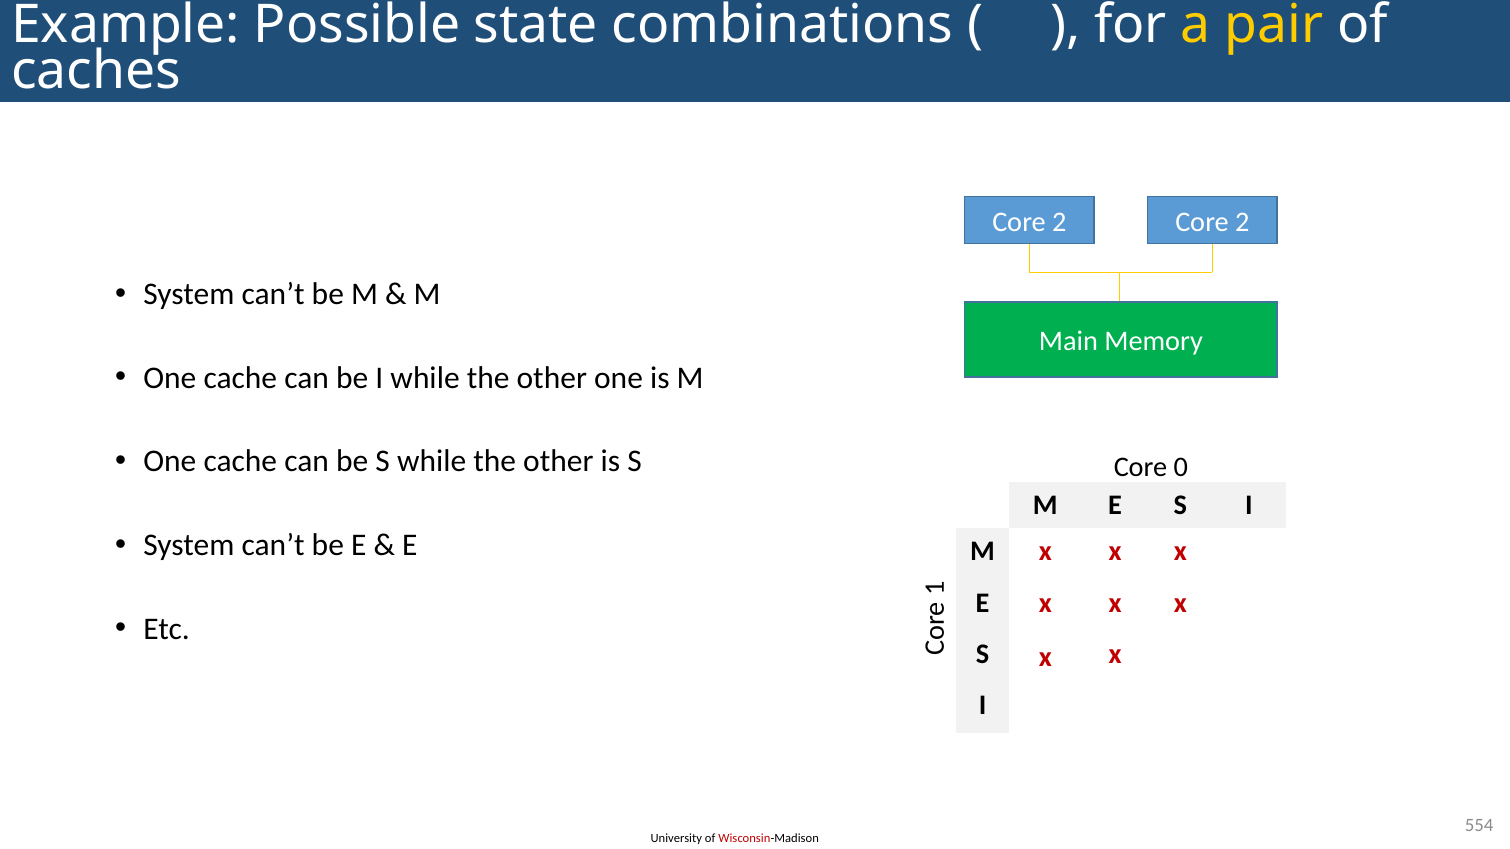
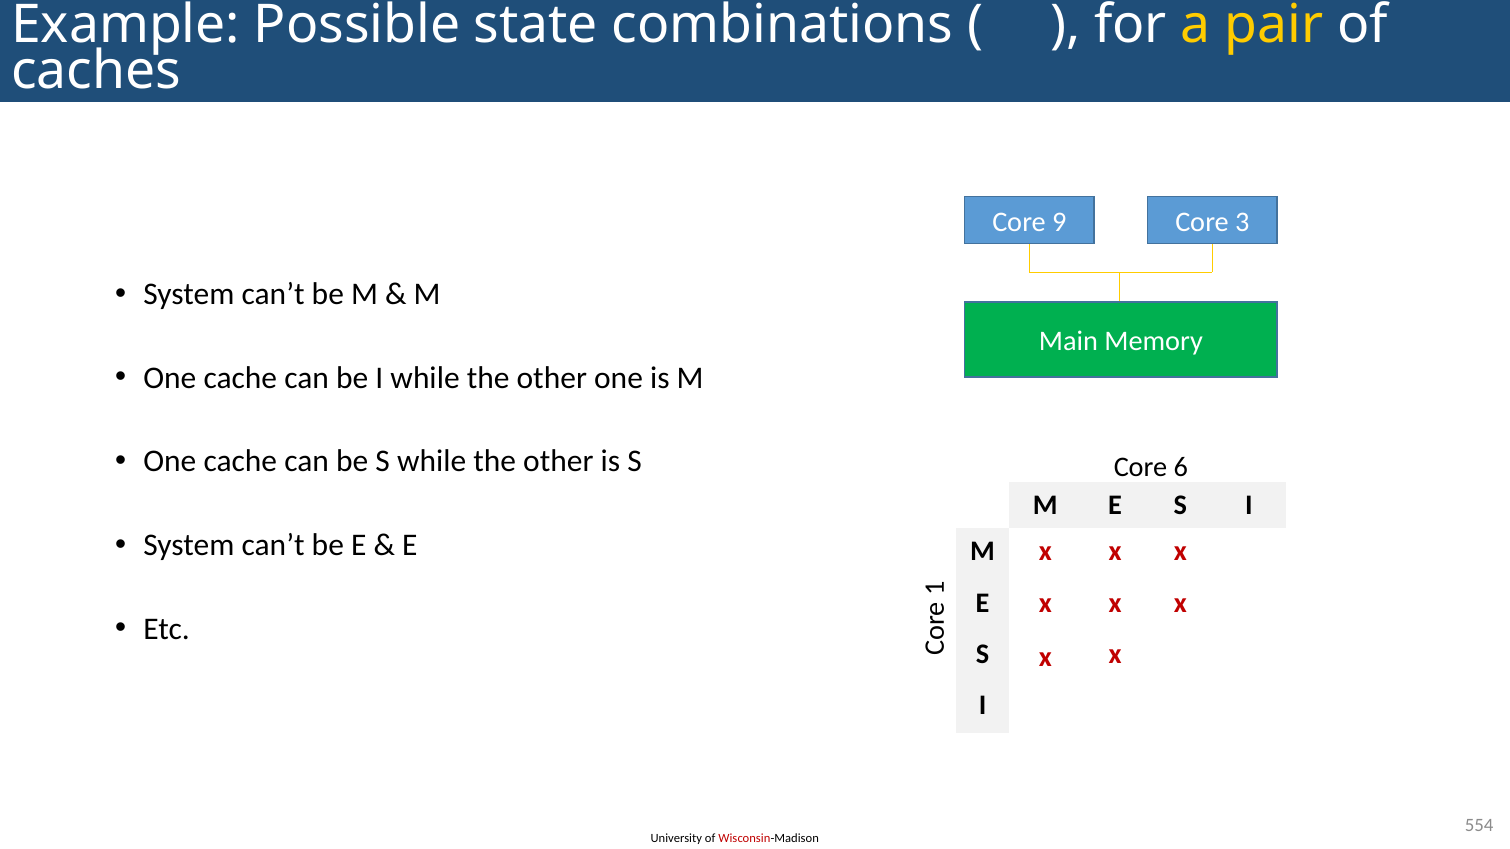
2 at (1059, 222): 2 -> 9
2 at (1242, 222): 2 -> 3
0: 0 -> 6
